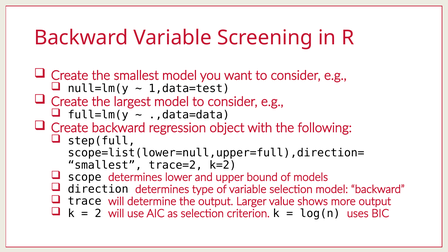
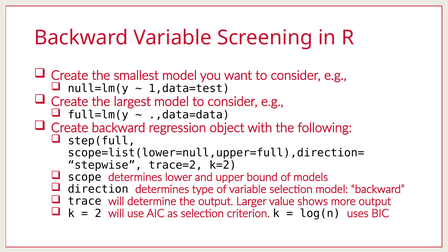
smallest at (105, 165): smallest -> stepwise
